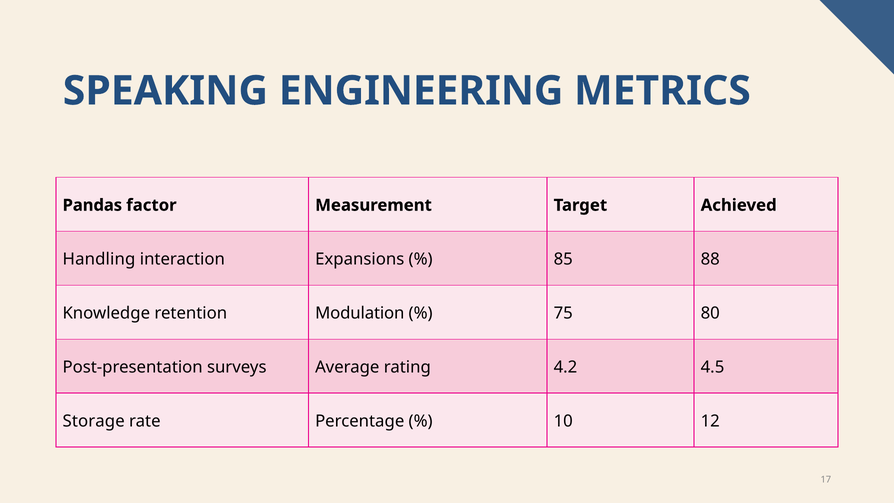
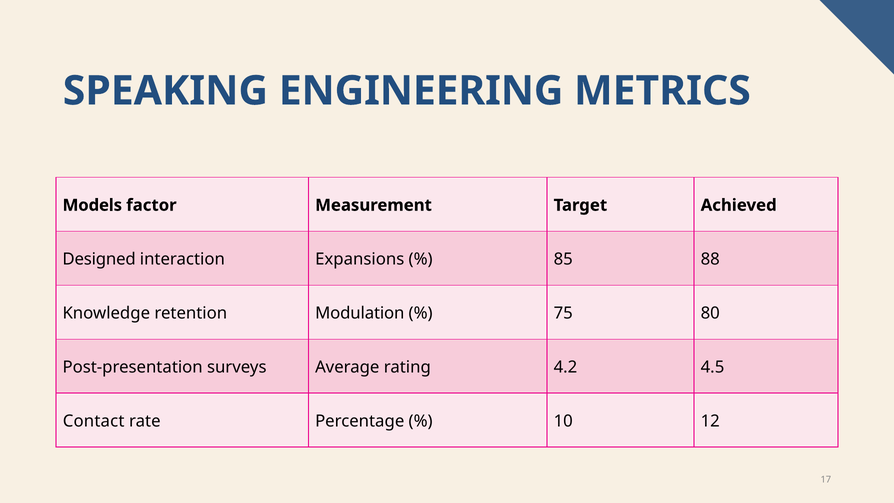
Pandas: Pandas -> Models
Handling: Handling -> Designed
Storage: Storage -> Contact
